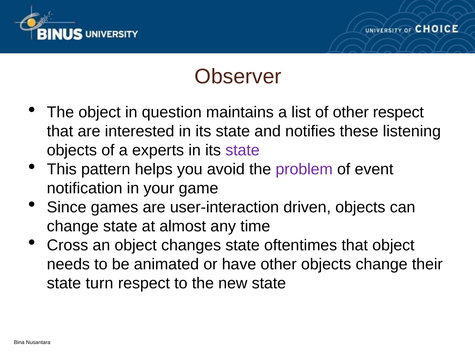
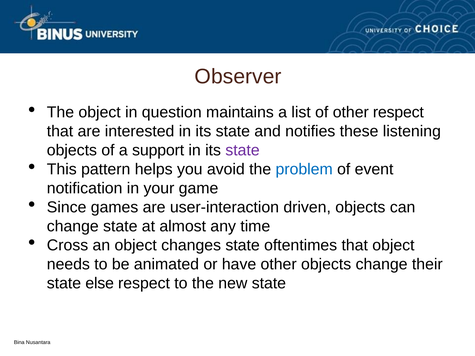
experts: experts -> support
problem colour: purple -> blue
turn: turn -> else
